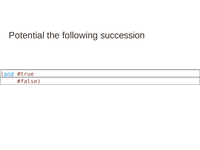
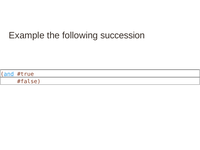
Potential: Potential -> Example
